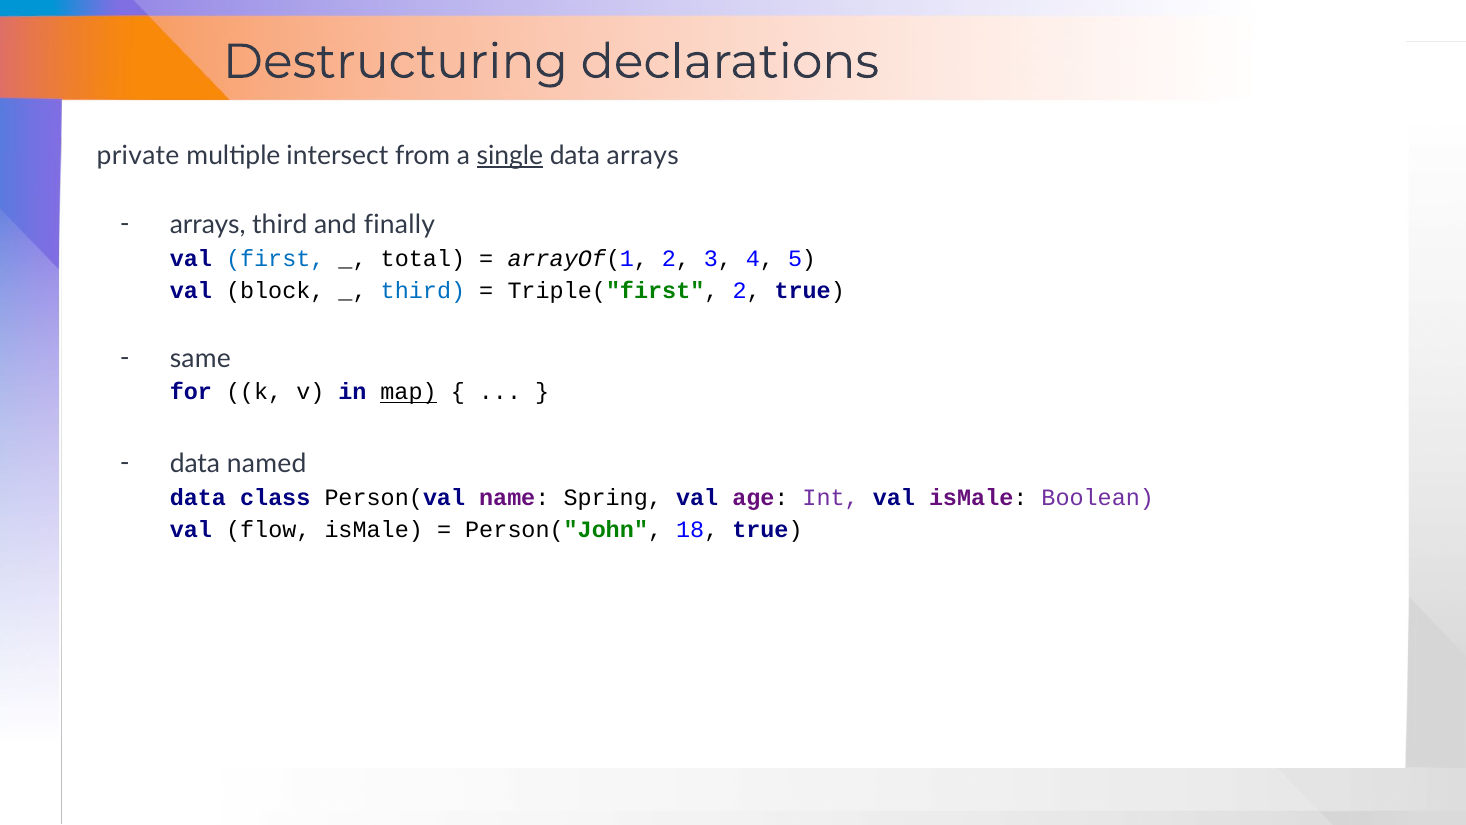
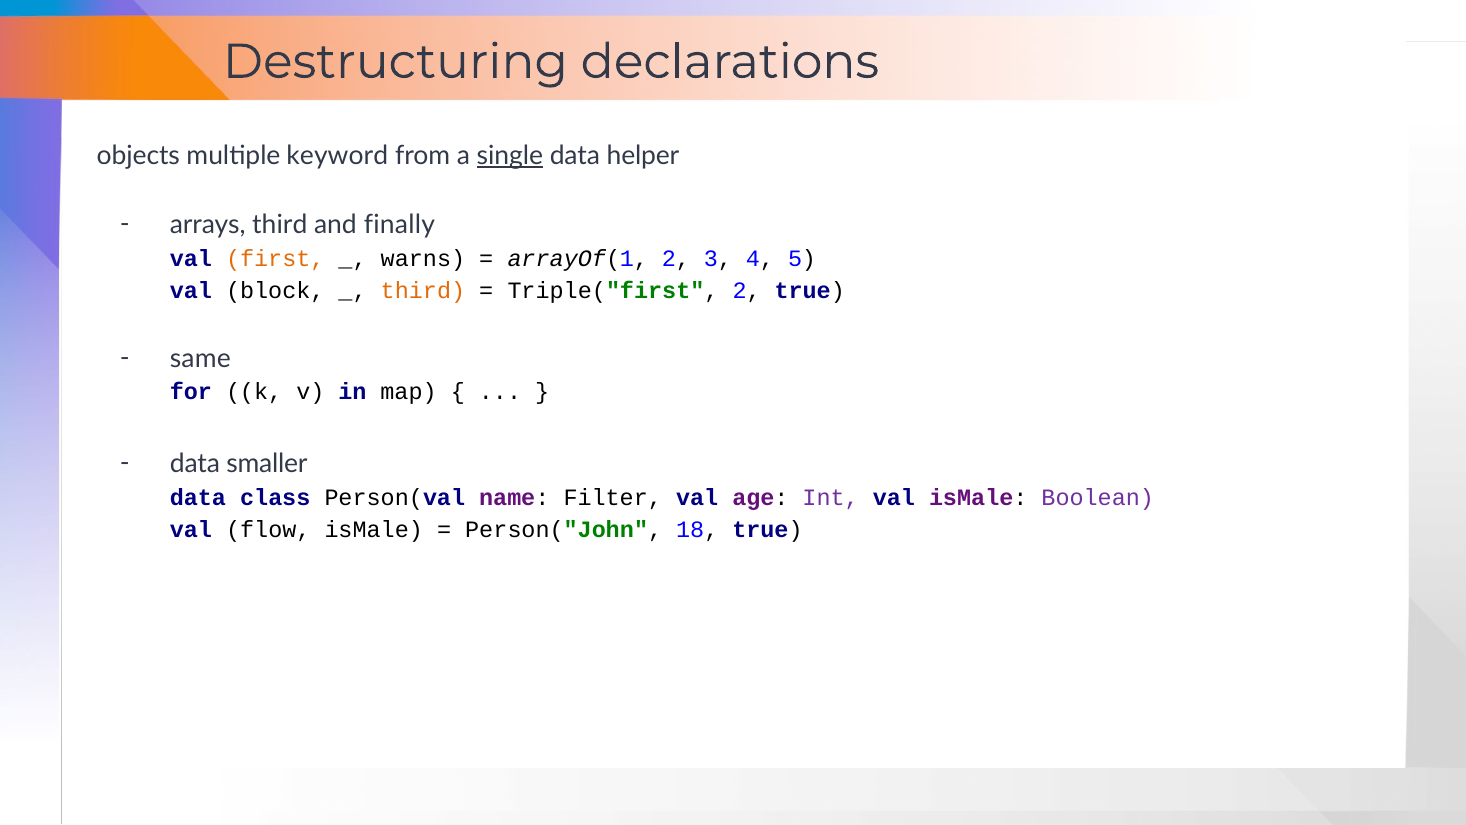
private: private -> objects
intersect: intersect -> keyword
data arrays: arrays -> helper
first colour: blue -> orange
total: total -> warns
third at (423, 291) colour: blue -> orange
map underline: present -> none
named: named -> smaller
Spring: Spring -> Filter
